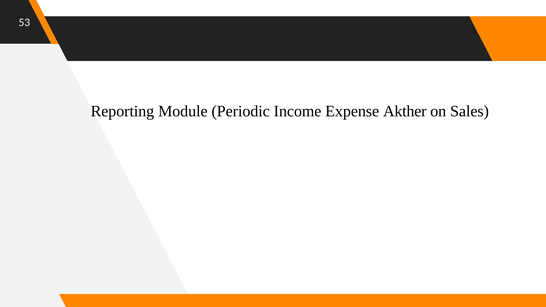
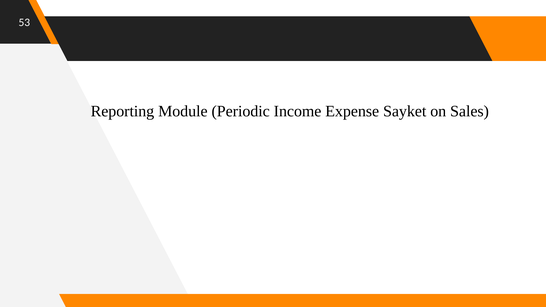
Akther: Akther -> Sayket
